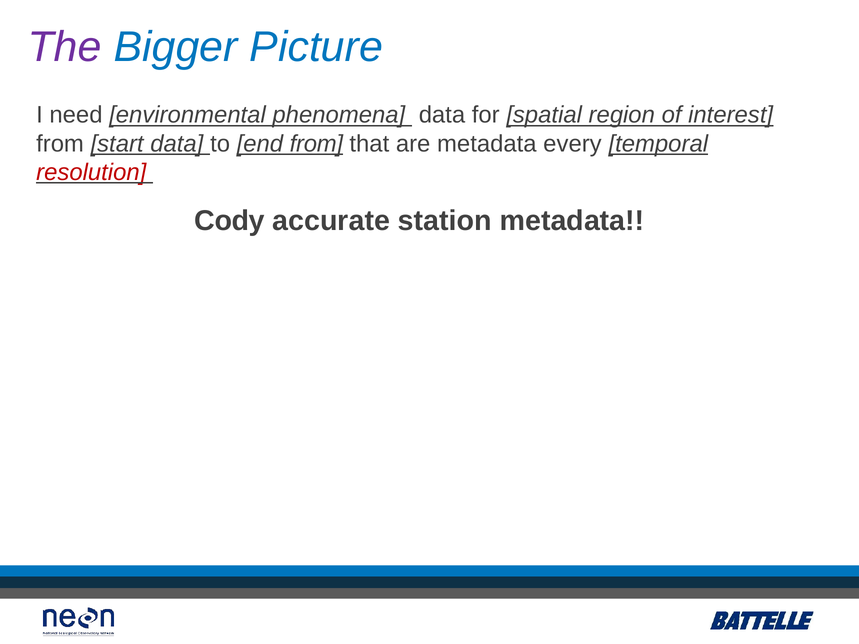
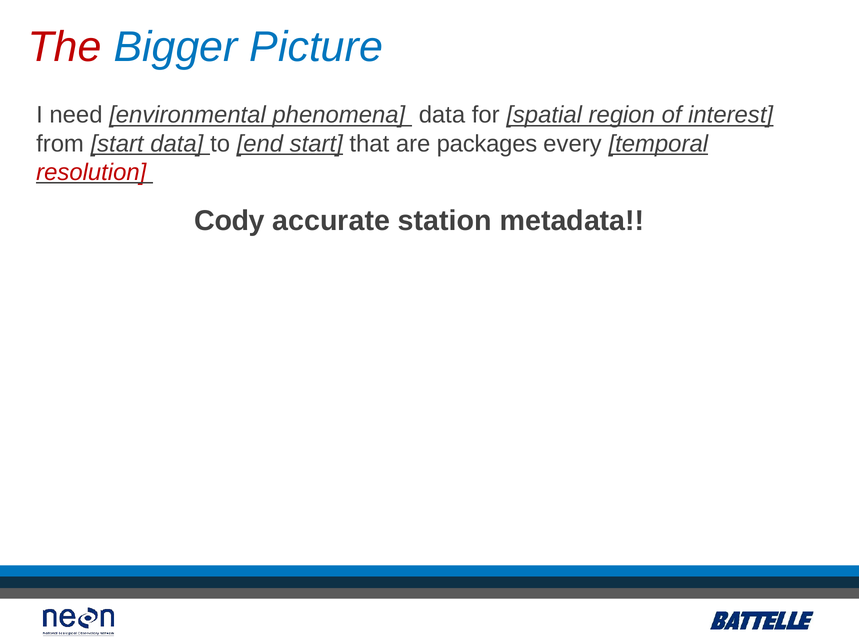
The colour: purple -> red
end from: from -> start
are metadata: metadata -> packages
